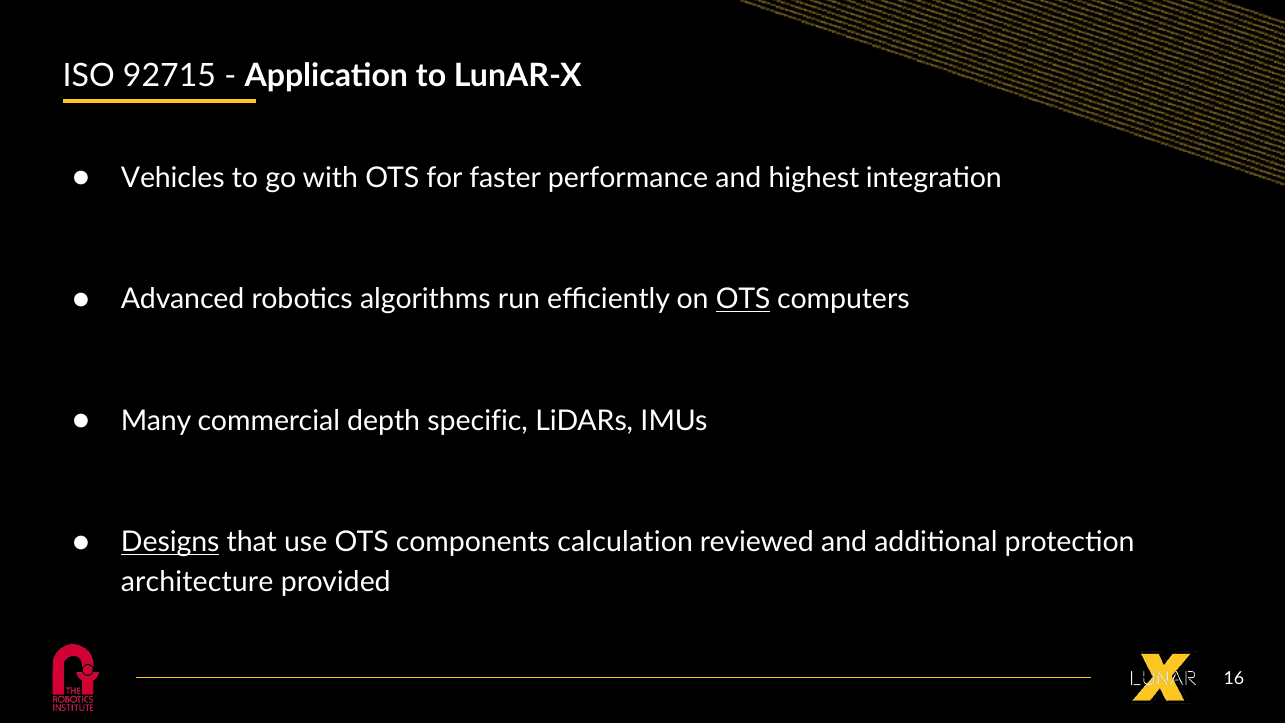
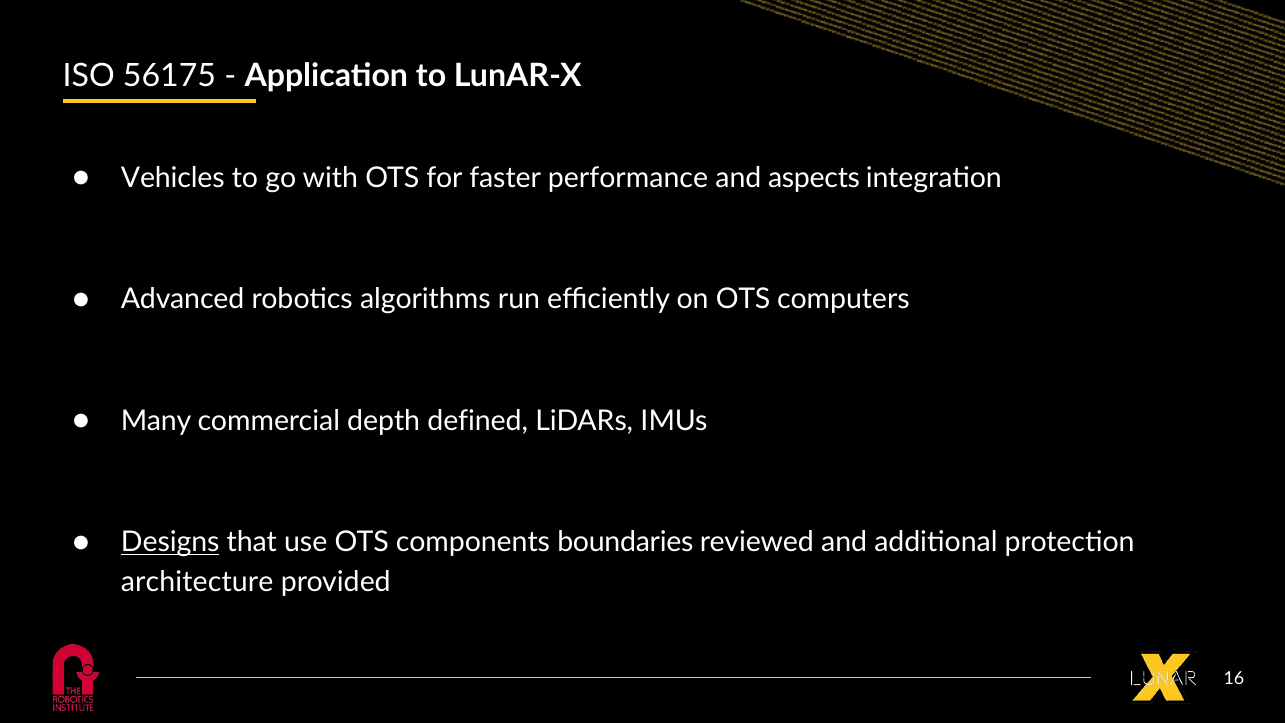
92715: 92715 -> 56175
highest: highest -> aspects
OTS at (743, 299) underline: present -> none
specific: specific -> defined
calculation: calculation -> boundaries
